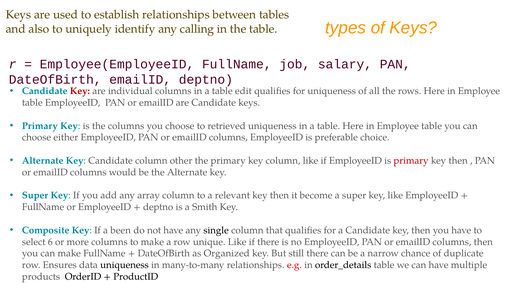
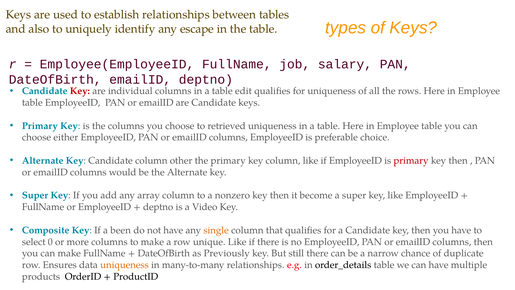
calling: calling -> escape
relevant: relevant -> nonzero
Smith: Smith -> Video
single colour: black -> orange
6: 6 -> 0
Organized: Organized -> Previously
uniqueness at (124, 265) colour: black -> orange
